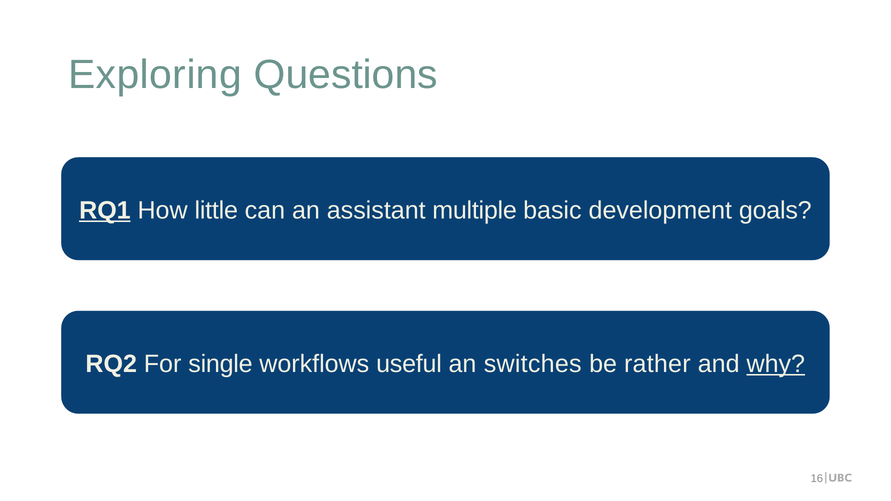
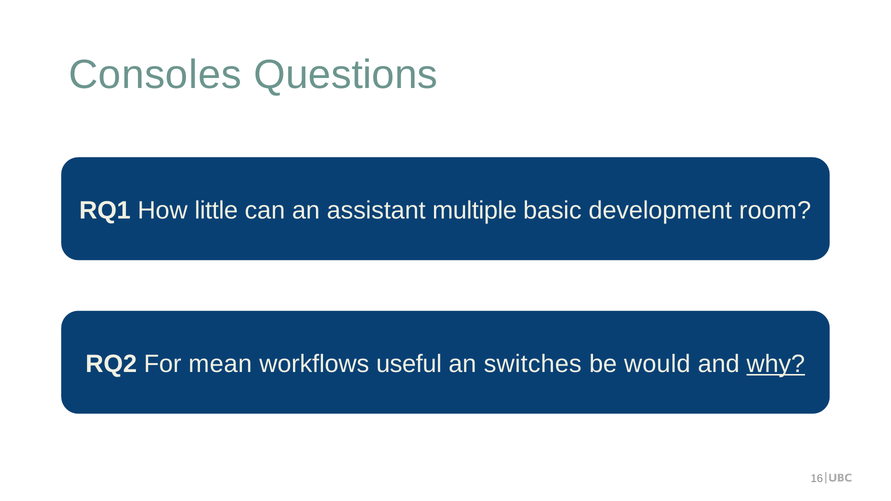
Exploring: Exploring -> Consoles
RQ1 underline: present -> none
goals: goals -> room
single: single -> mean
rather: rather -> would
